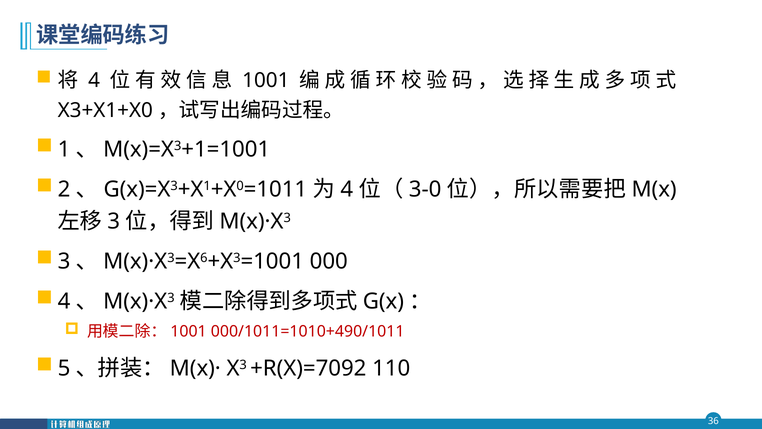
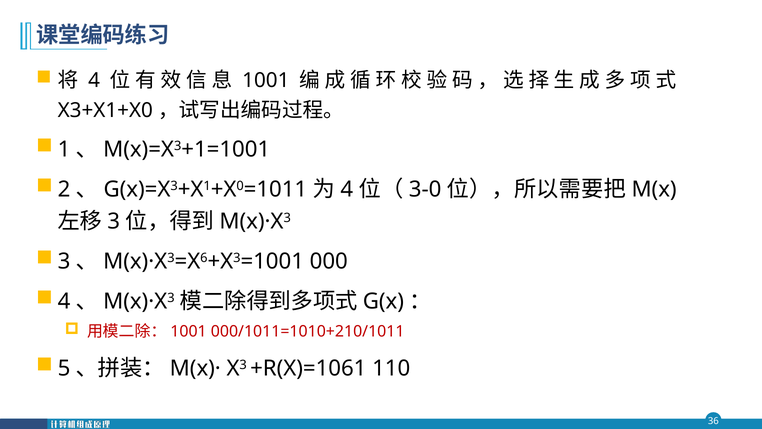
000/1011=1010+490/1011: 000/1011=1010+490/1011 -> 000/1011=1010+210/1011
+R(X)=7092: +R(X)=7092 -> +R(X)=1061
